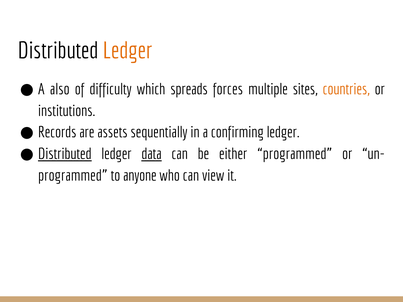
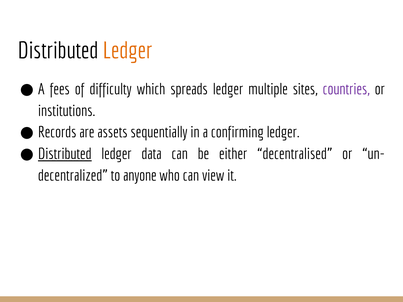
also: also -> fees
spreads forces: forces -> ledger
countries colour: orange -> purple
data underline: present -> none
either programmed: programmed -> decentralised
programmed at (73, 176): programmed -> decentralized
